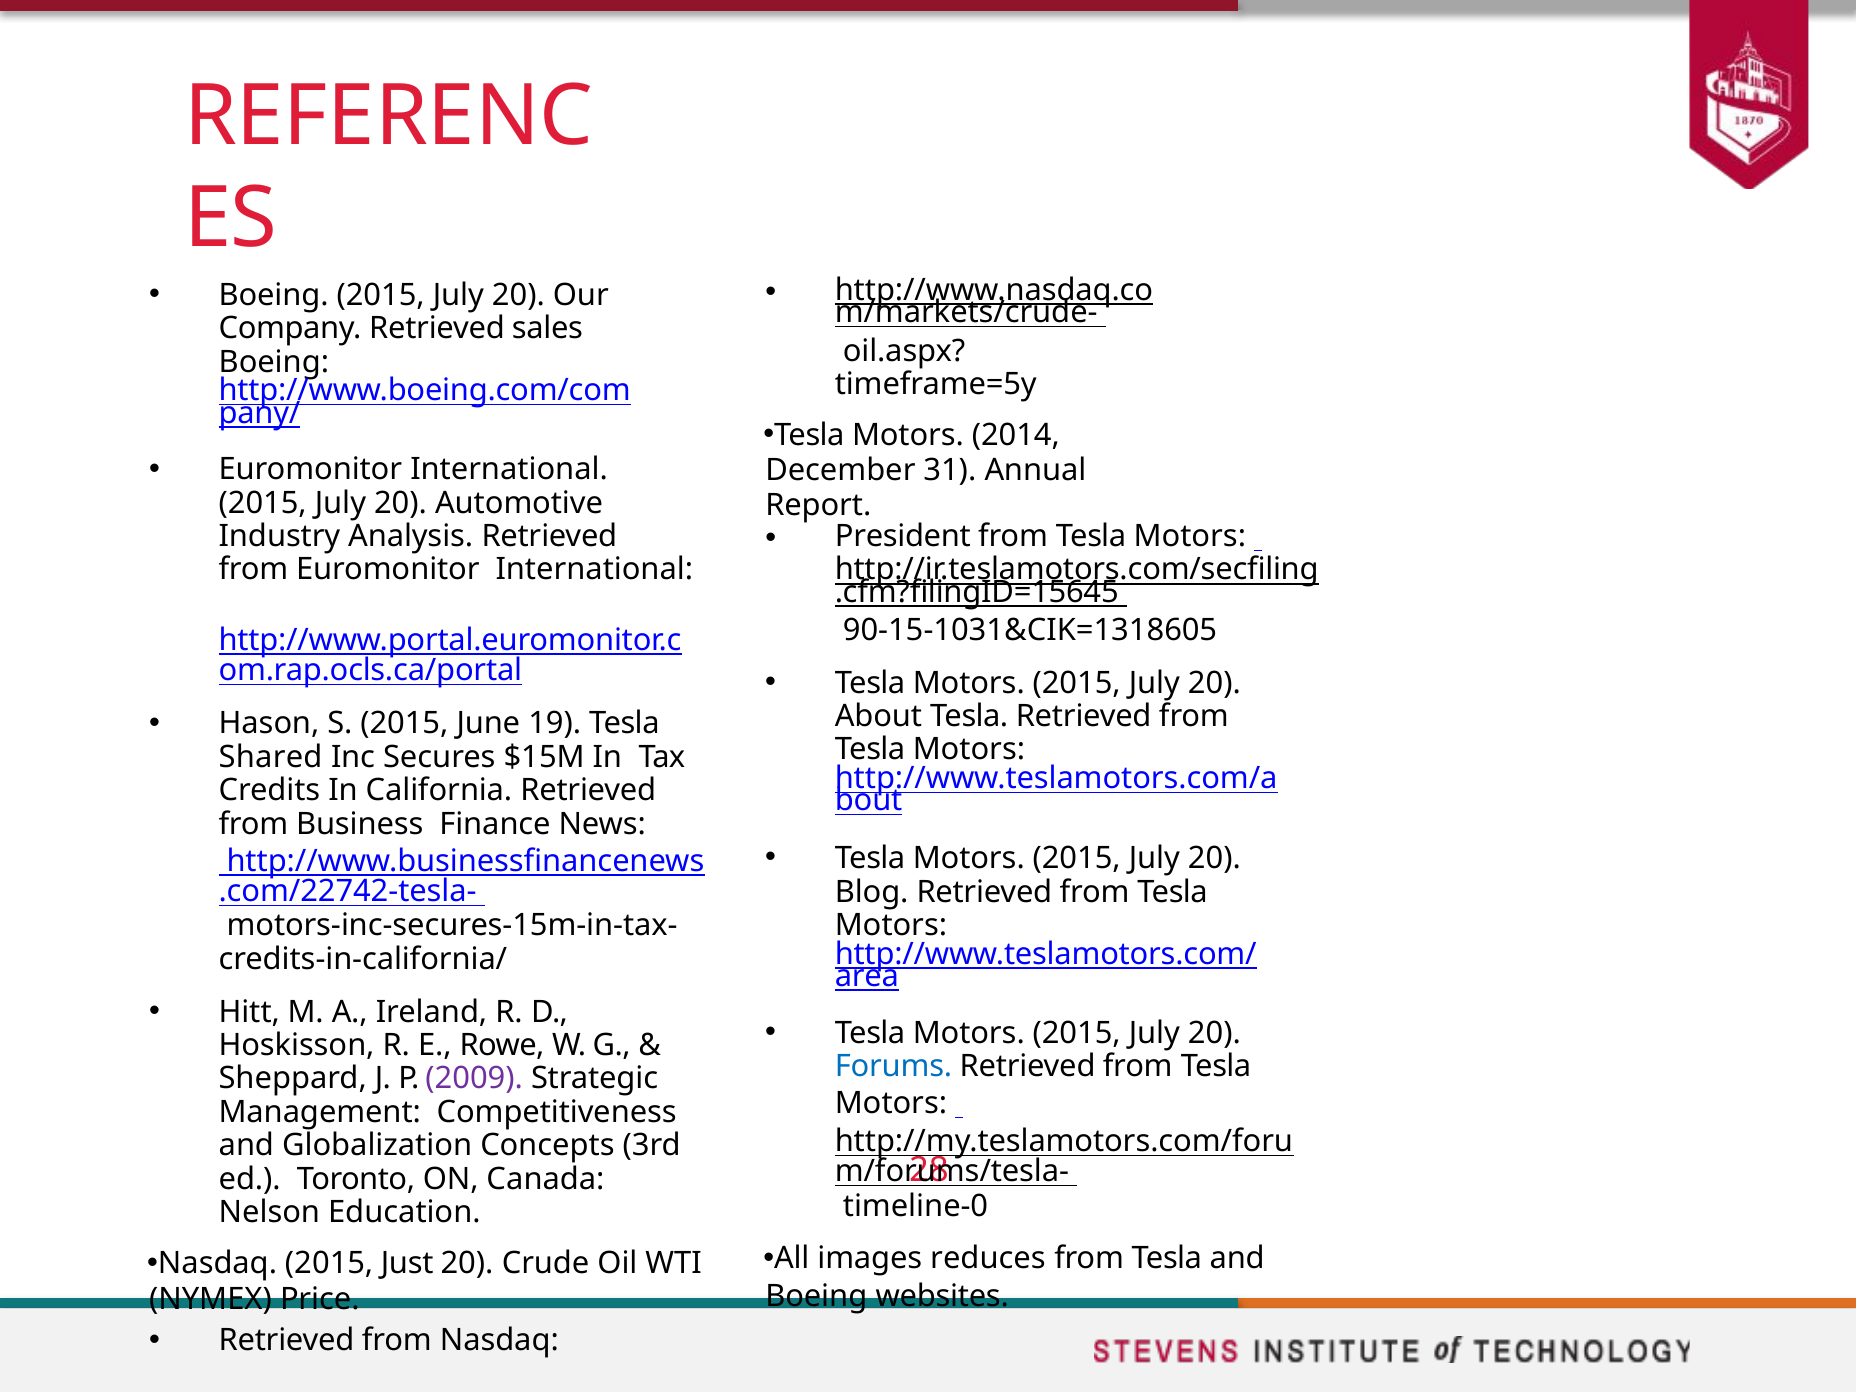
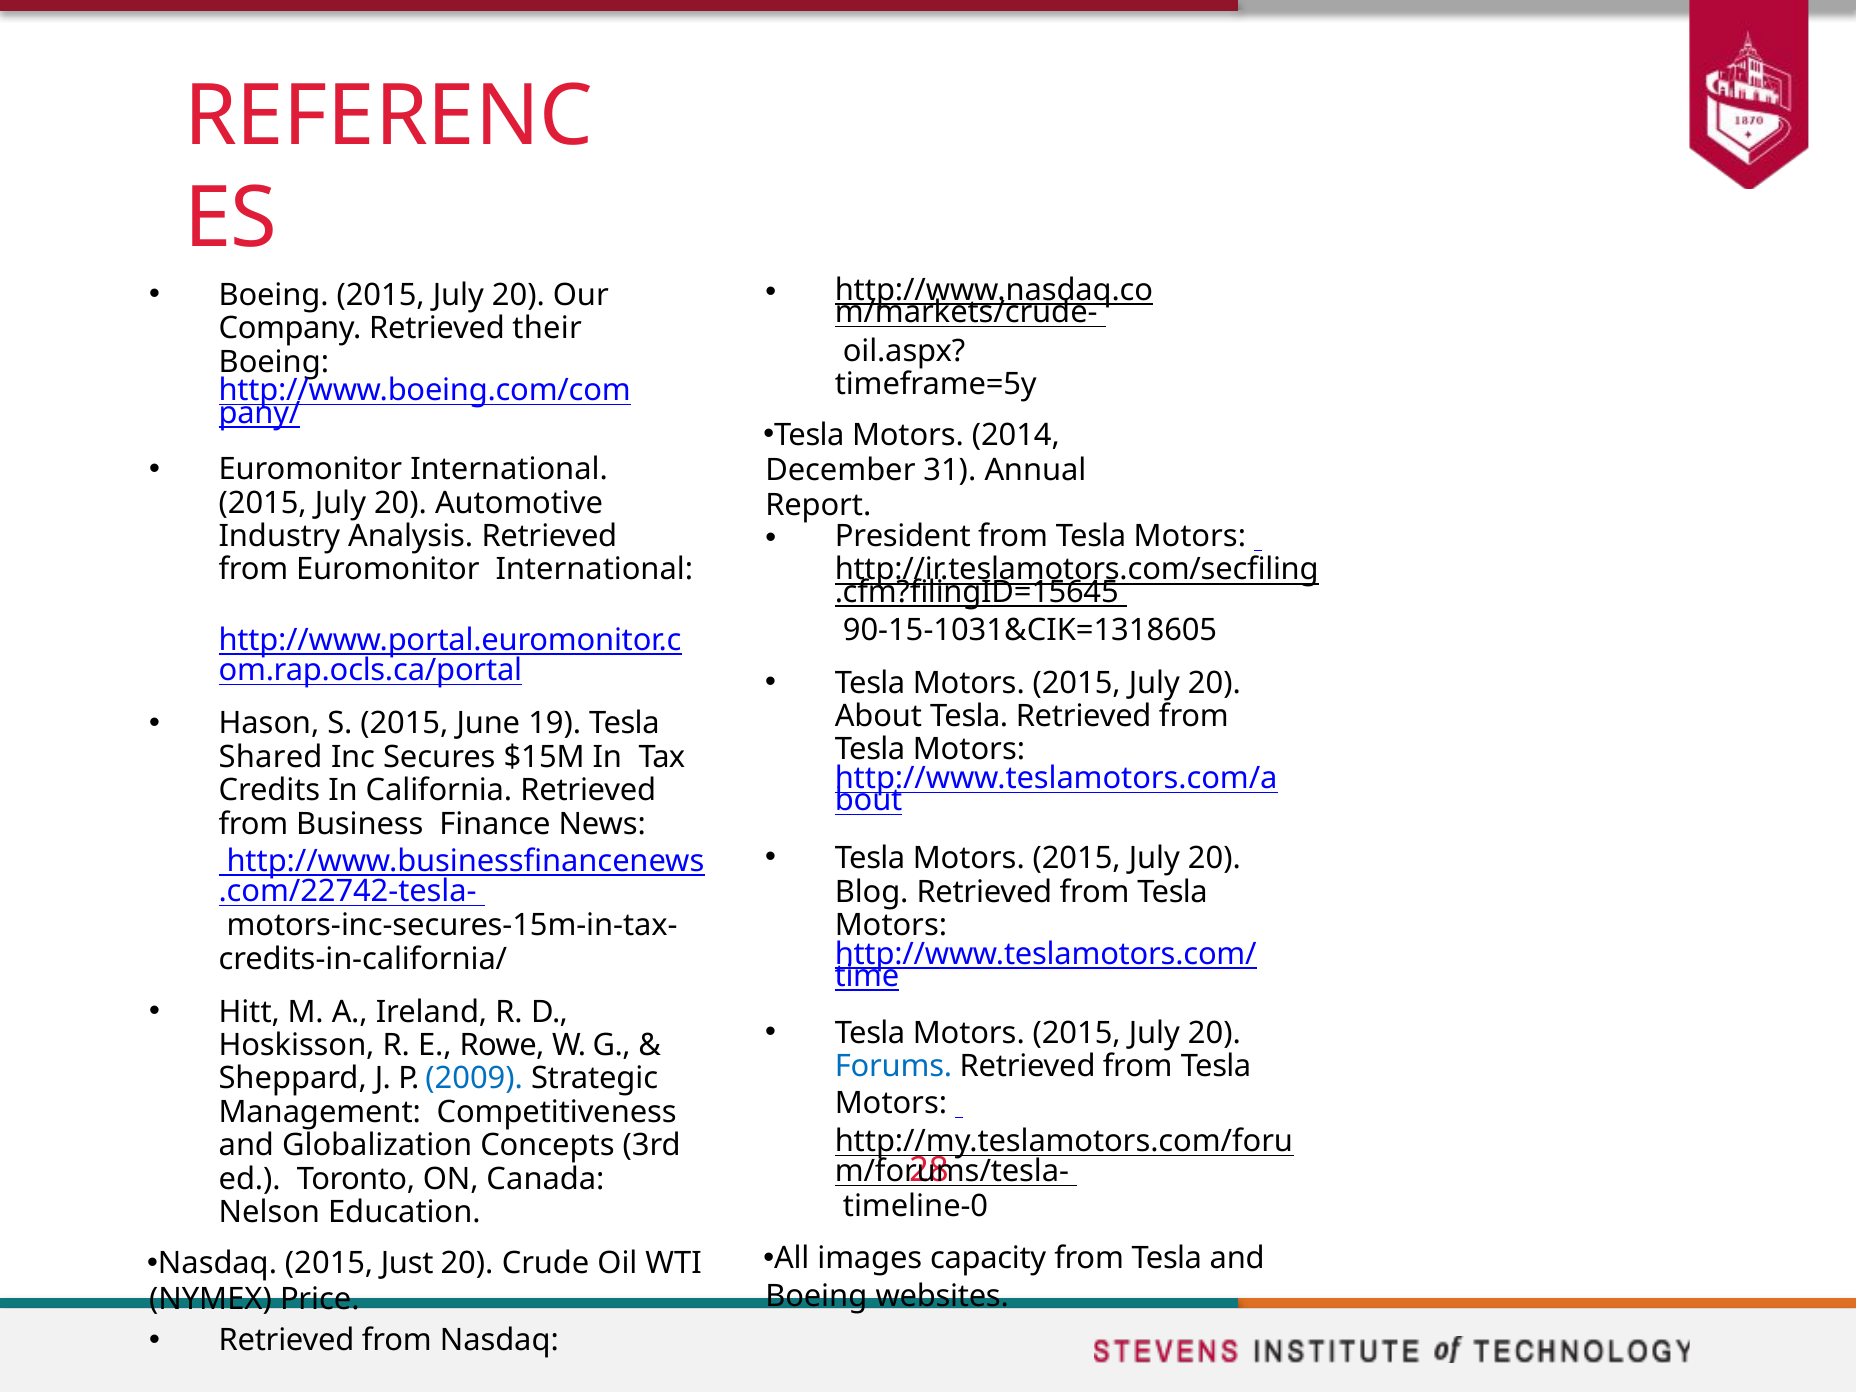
sales: sales -> their
area: area -> time
2009 colour: purple -> blue
reduces: reduces -> capacity
